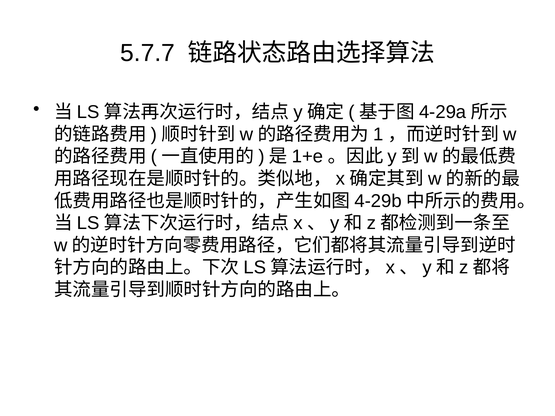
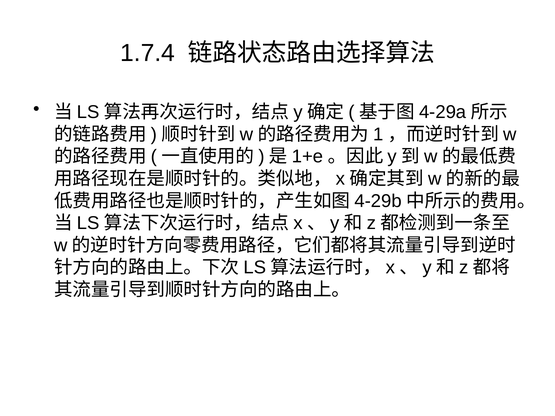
5.7.7: 5.7.7 -> 1.7.4
